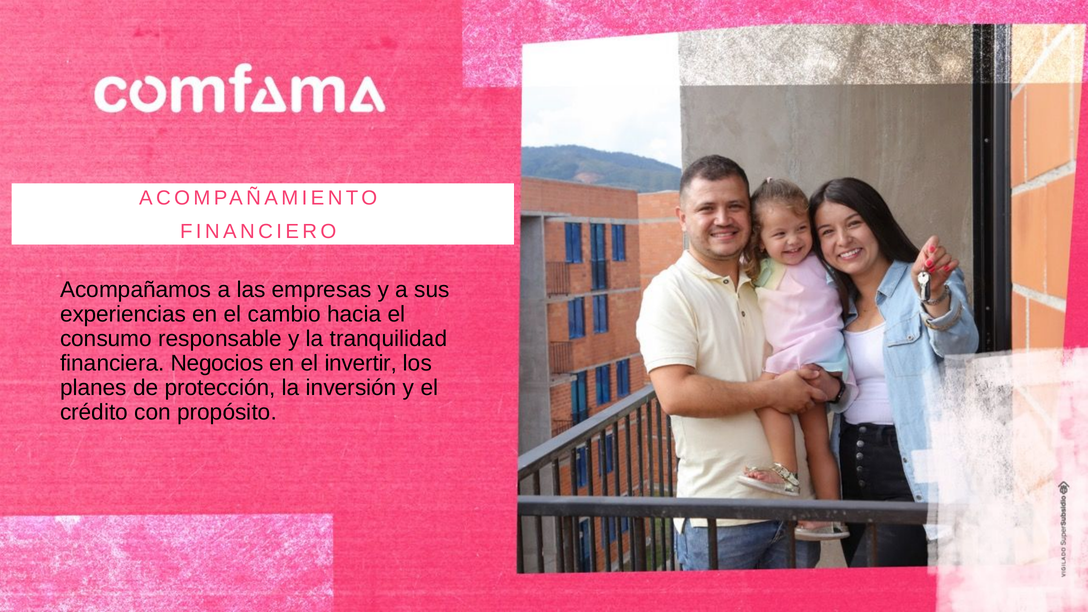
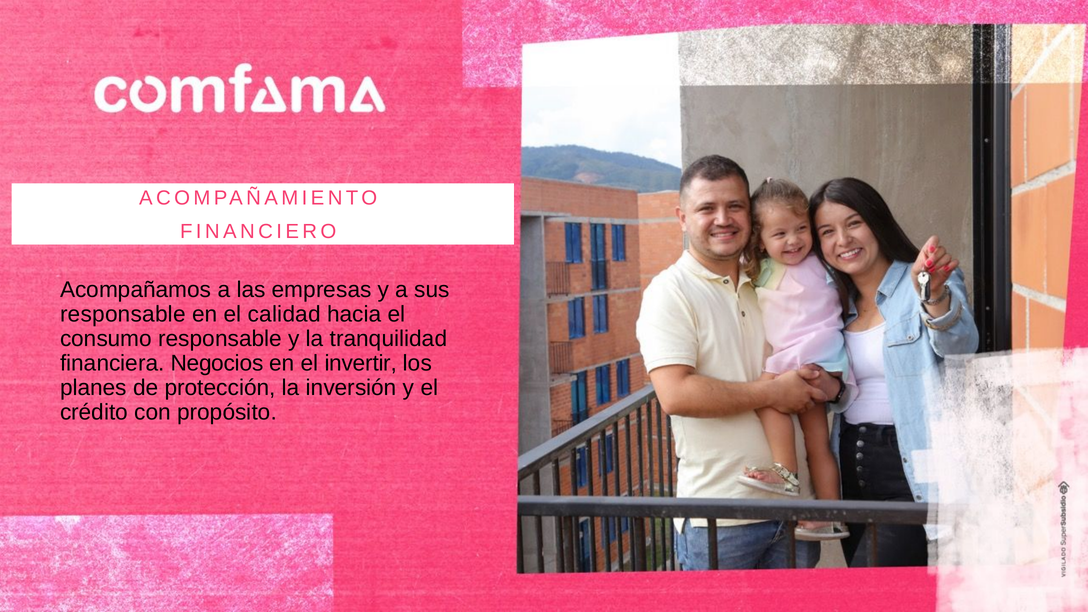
experiencias at (123, 314): experiencias -> responsable
cambio: cambio -> calidad
